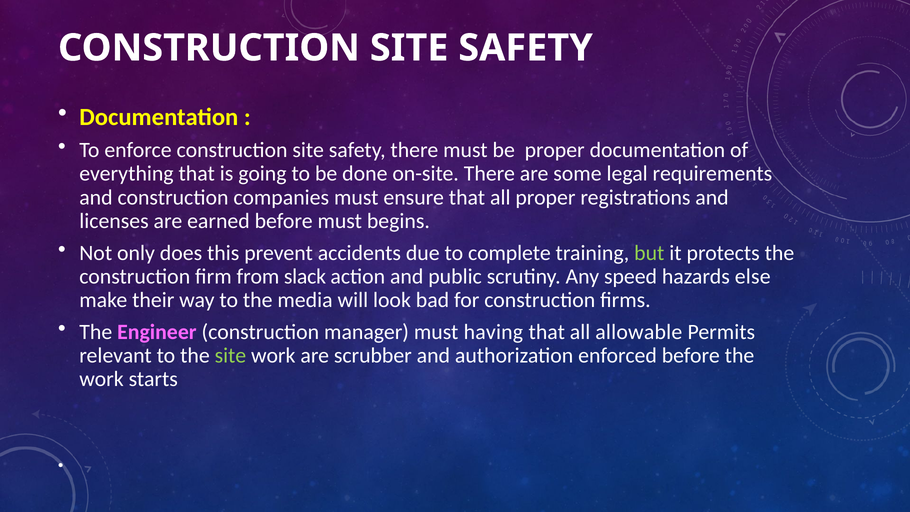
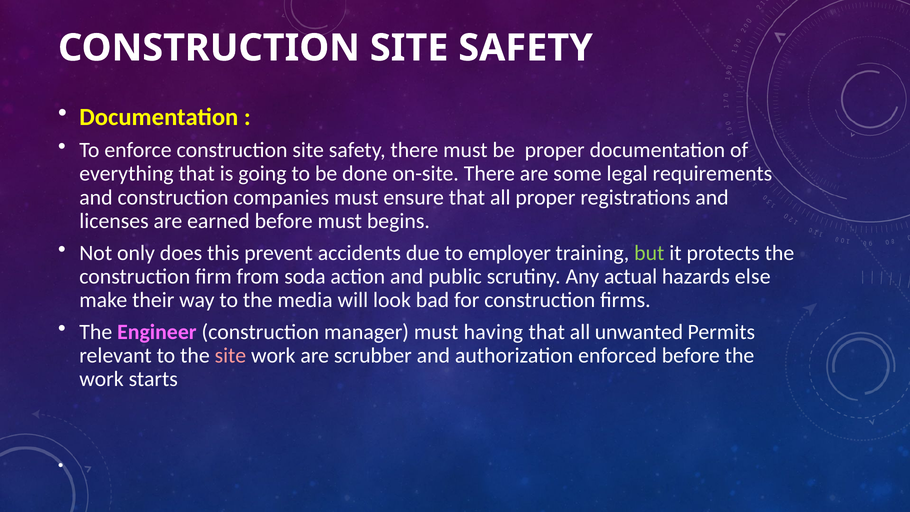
complete: complete -> employer
slack: slack -> soda
speed: speed -> actual
allowable: allowable -> unwanted
site at (230, 356) colour: light green -> pink
